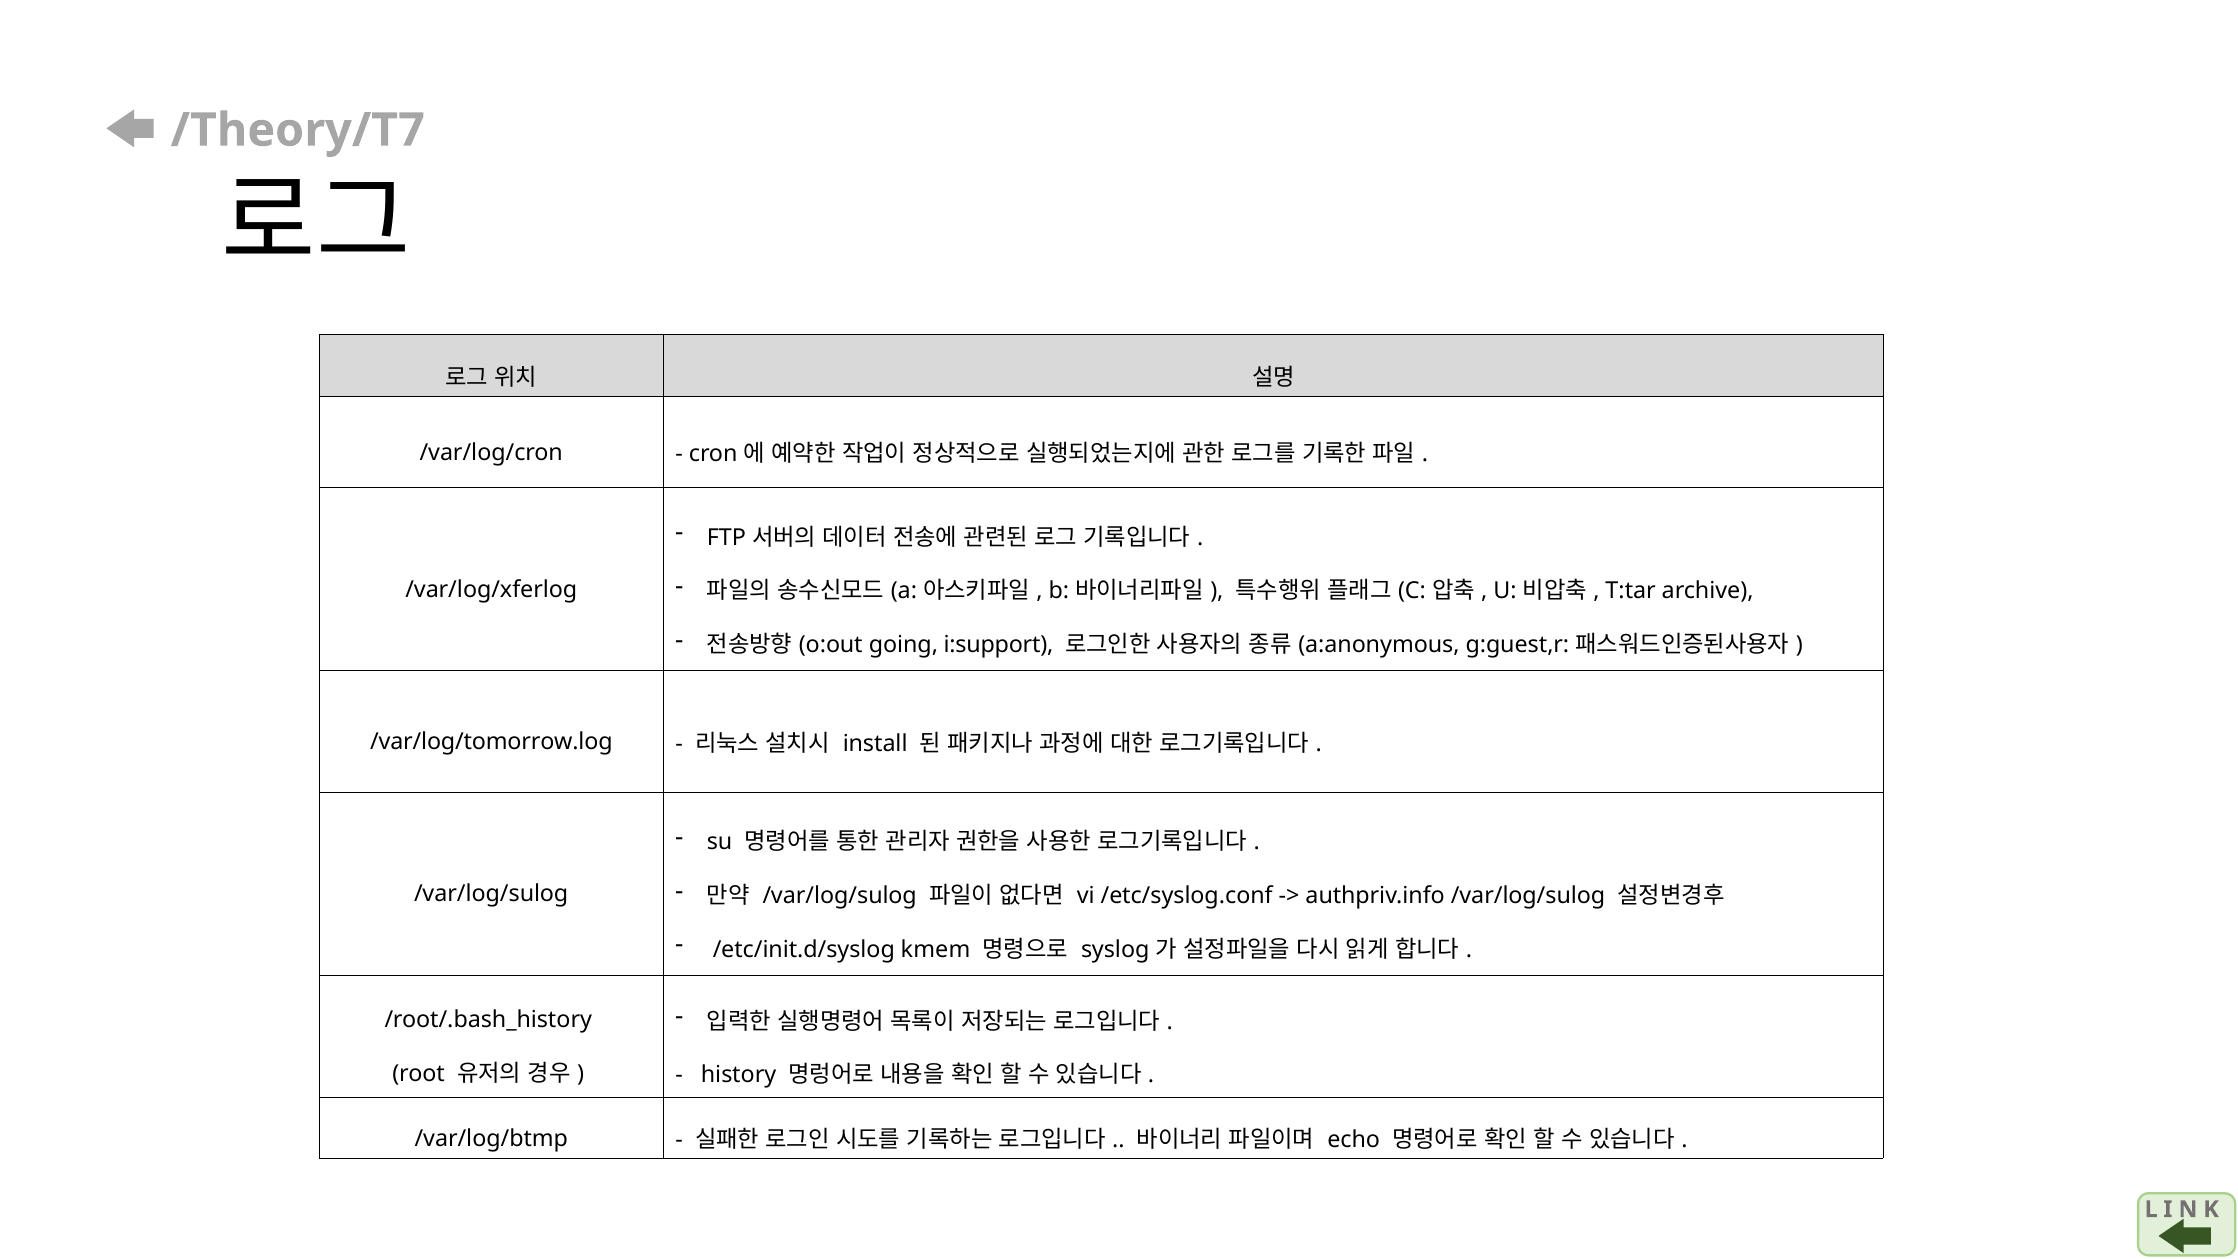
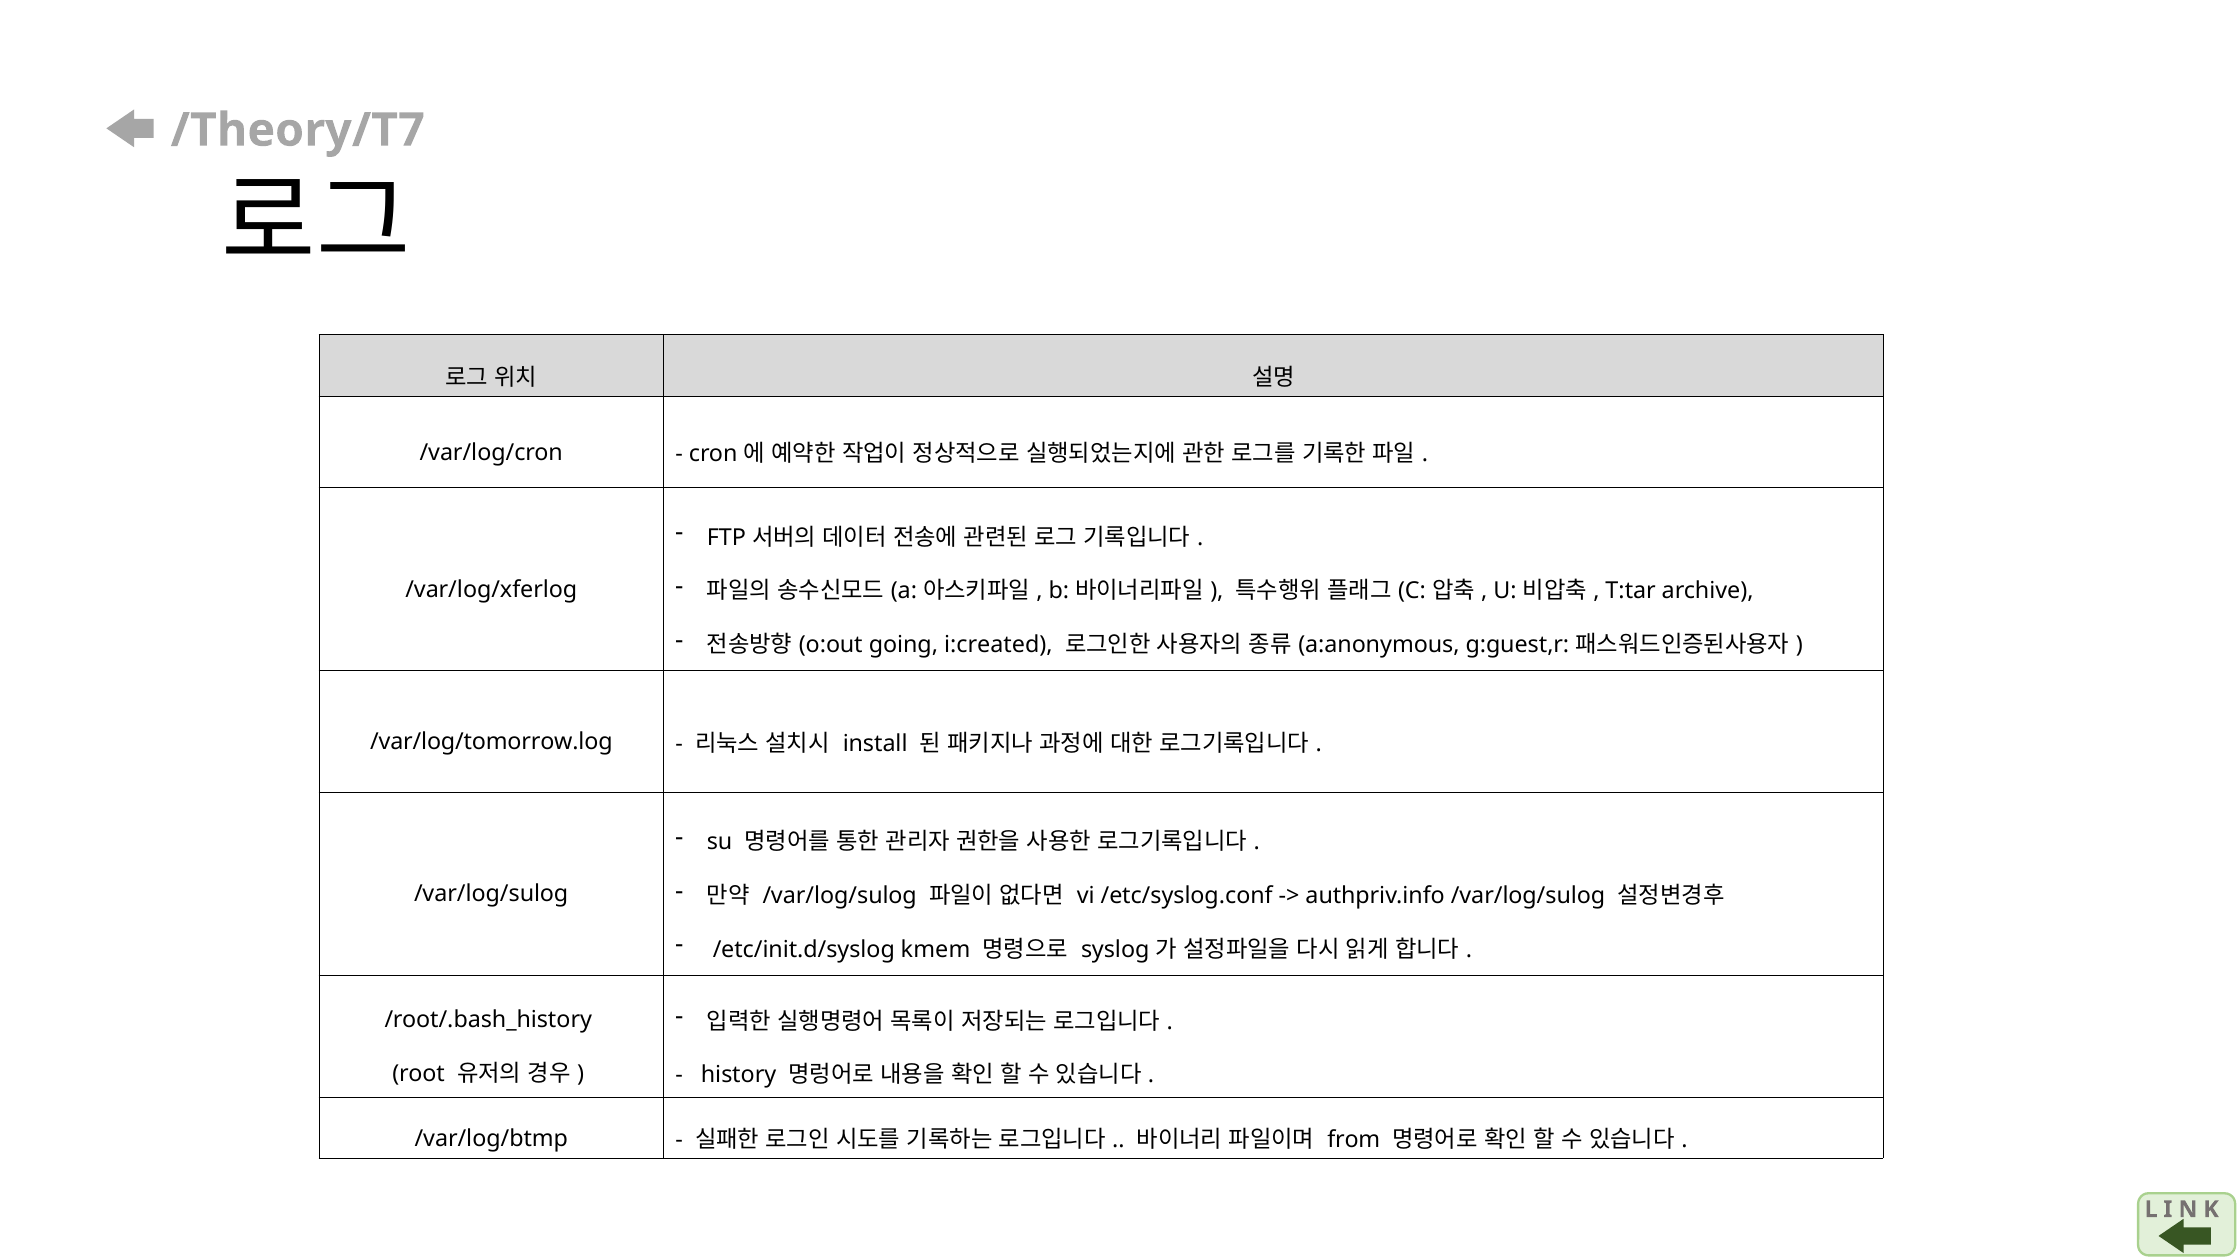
i:support: i:support -> i:created
echo: echo -> from
